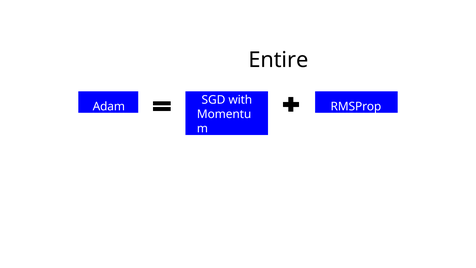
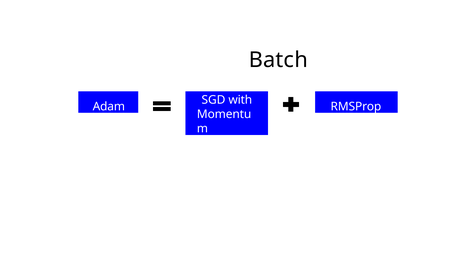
Entire: Entire -> Batch
